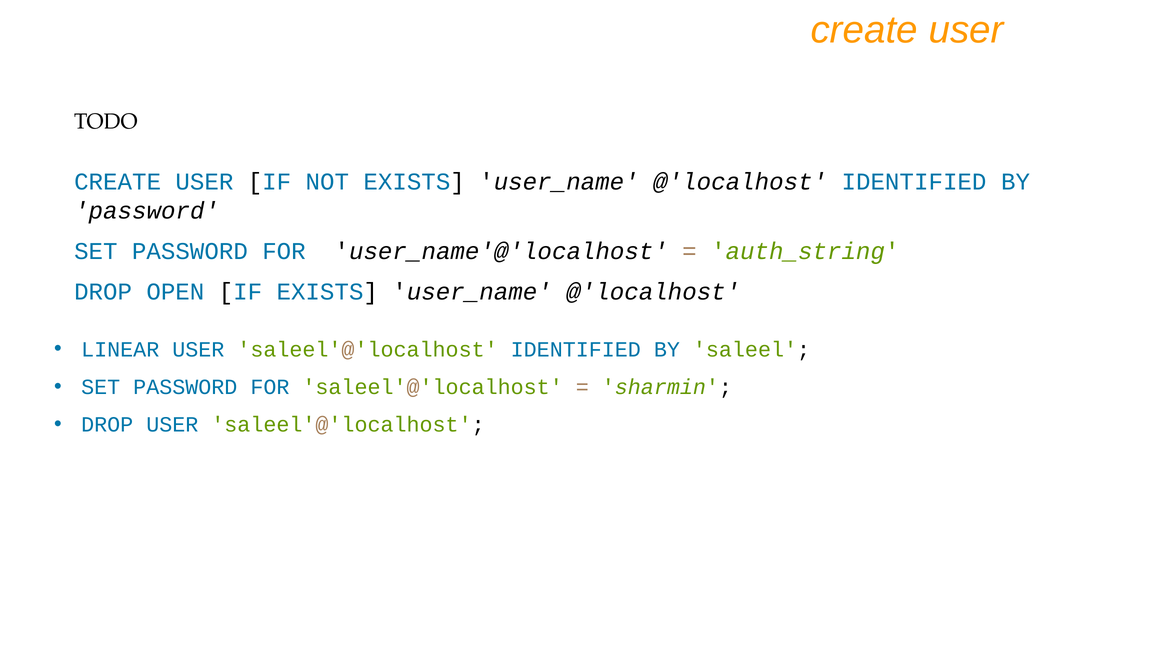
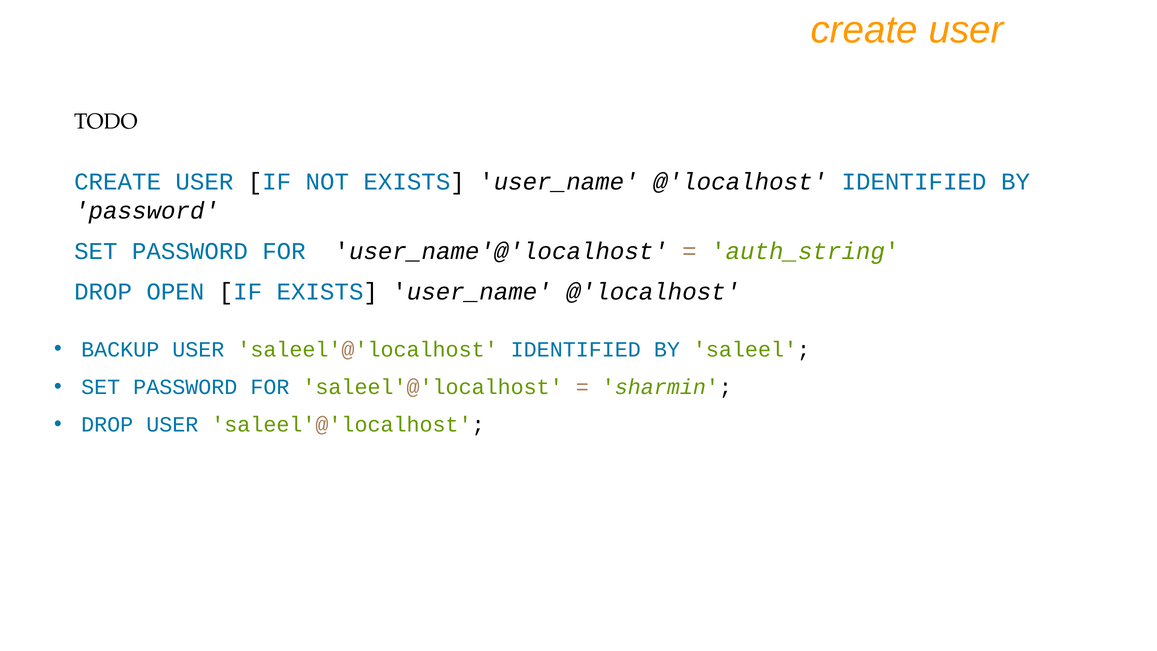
LINEAR: LINEAR -> BACKUP
